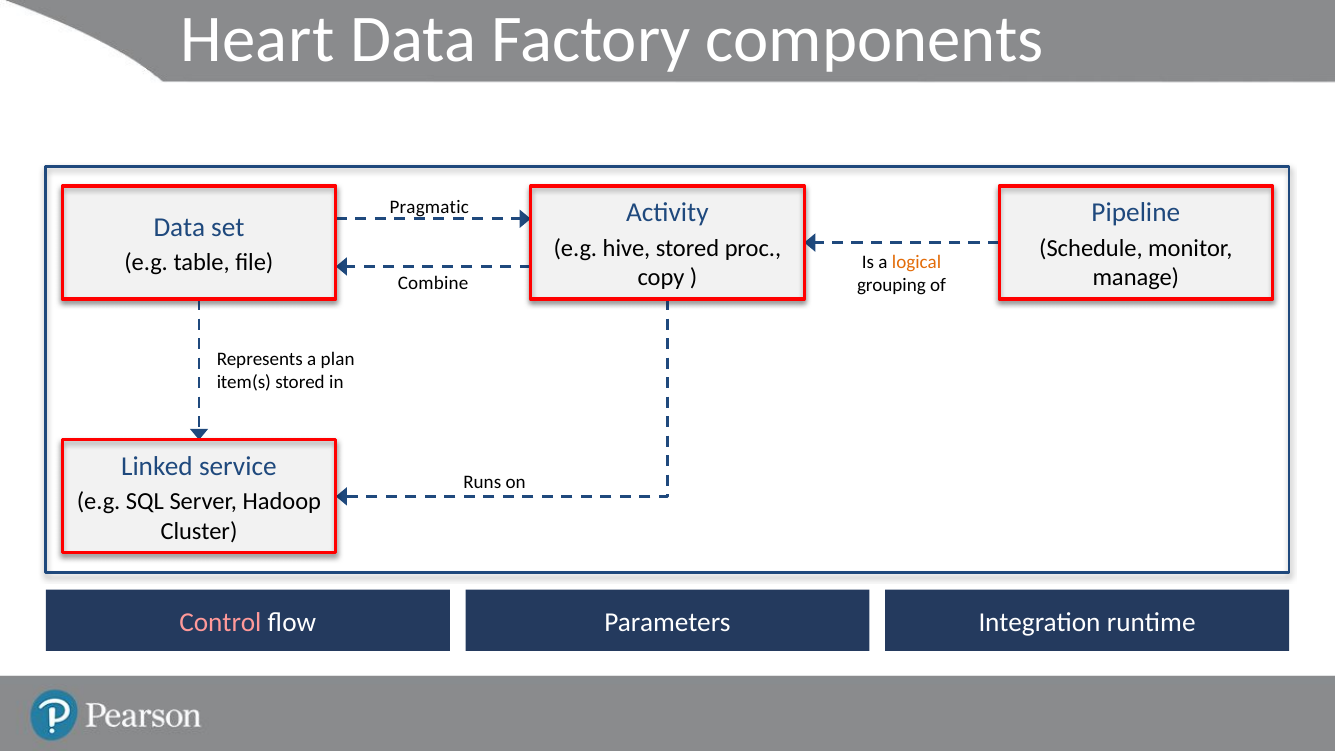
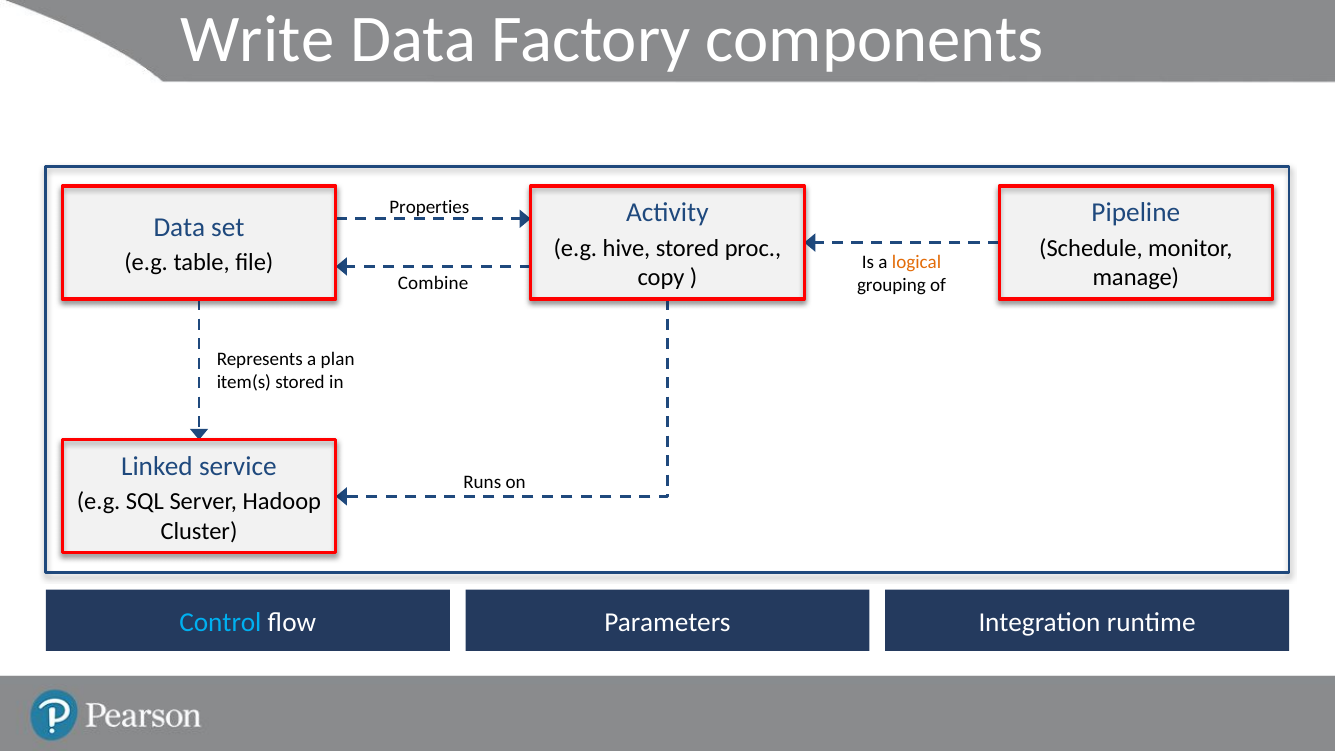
Heart: Heart -> Write
Pragmatic: Pragmatic -> Properties
Control colour: pink -> light blue
